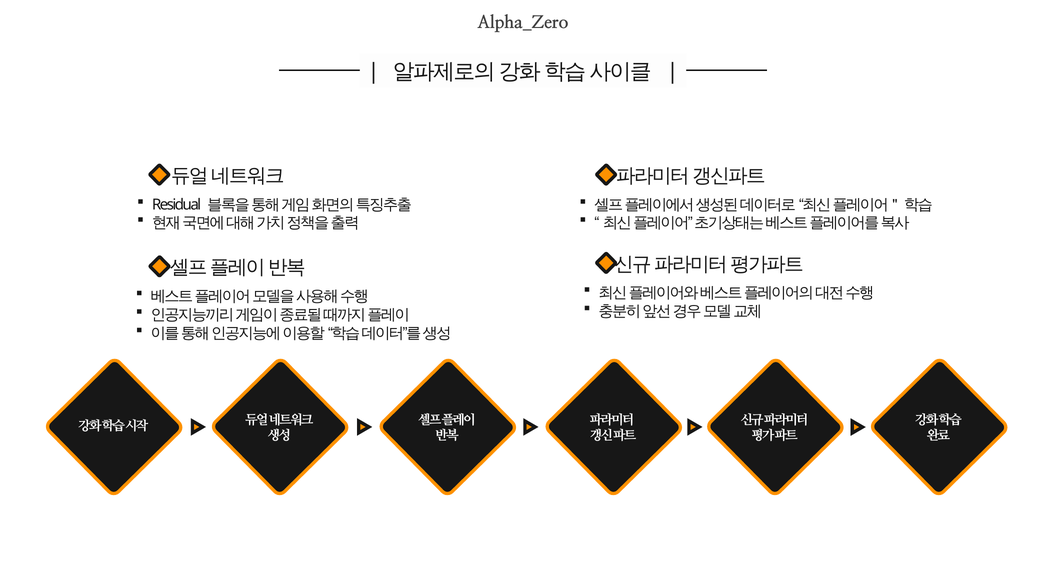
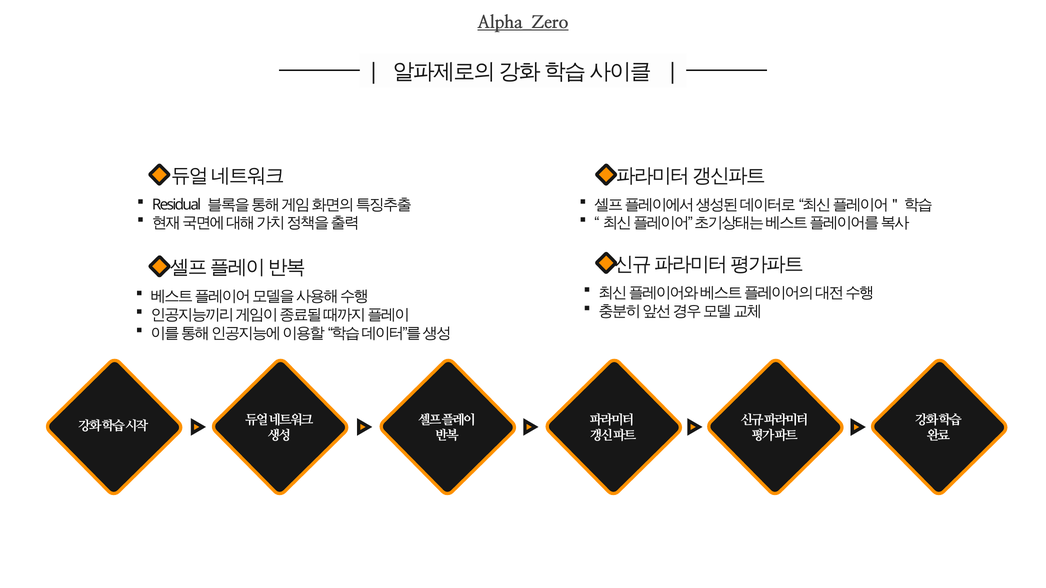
Alpha_Zero underline: none -> present
